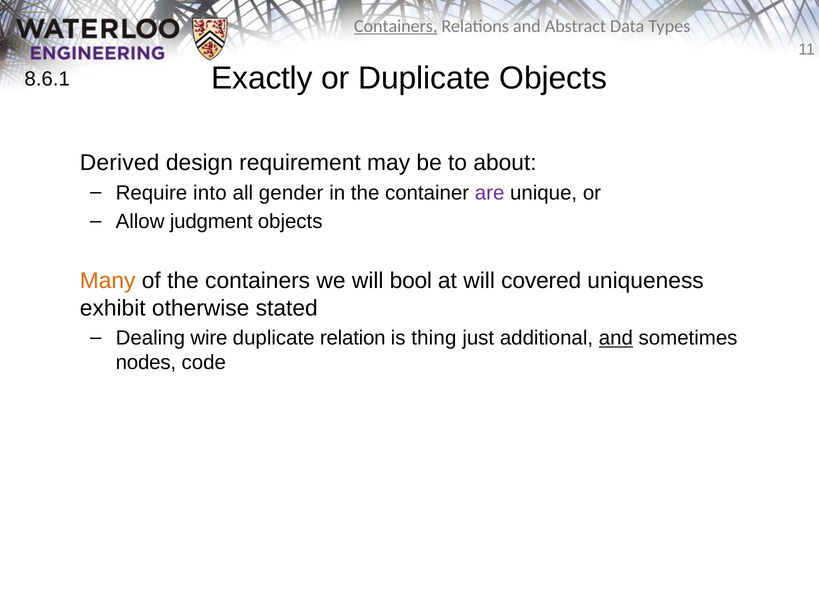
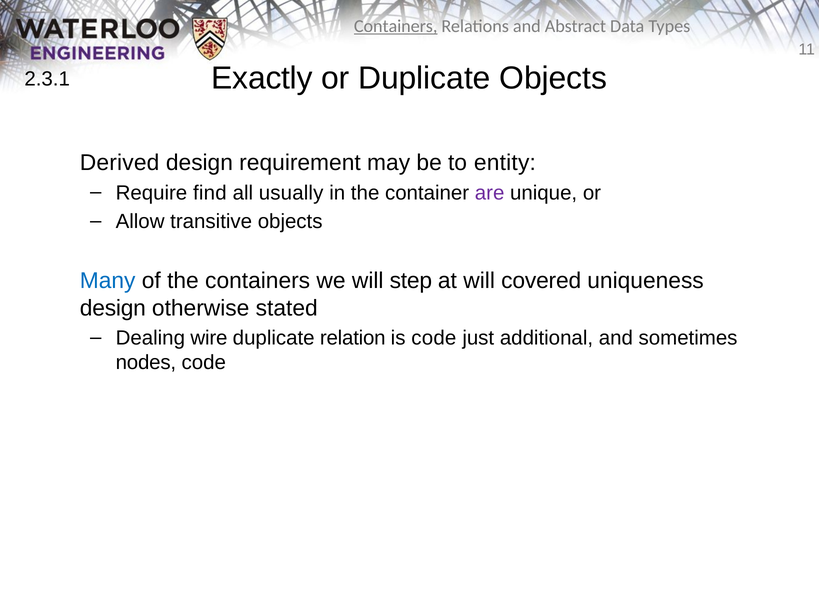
8.6.1: 8.6.1 -> 2.3.1
about: about -> entity
into: into -> find
gender: gender -> usually
judgment: judgment -> transitive
Many colour: orange -> blue
bool: bool -> step
exhibit at (113, 308): exhibit -> design
is thing: thing -> code
and at (616, 338) underline: present -> none
